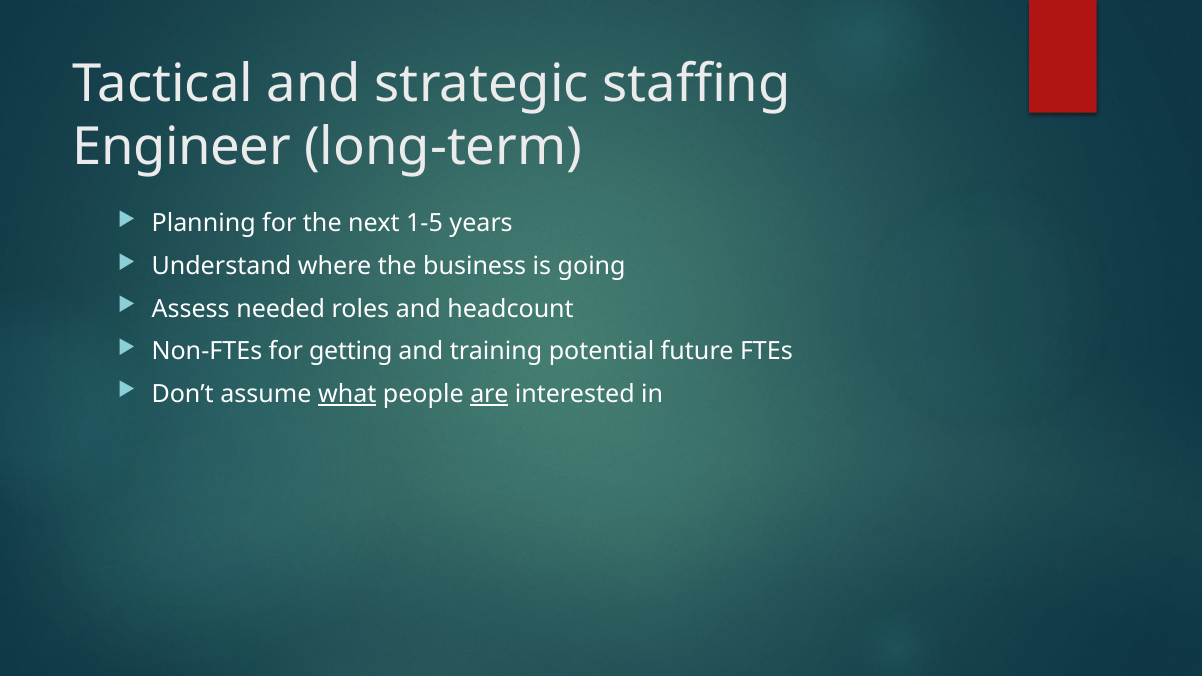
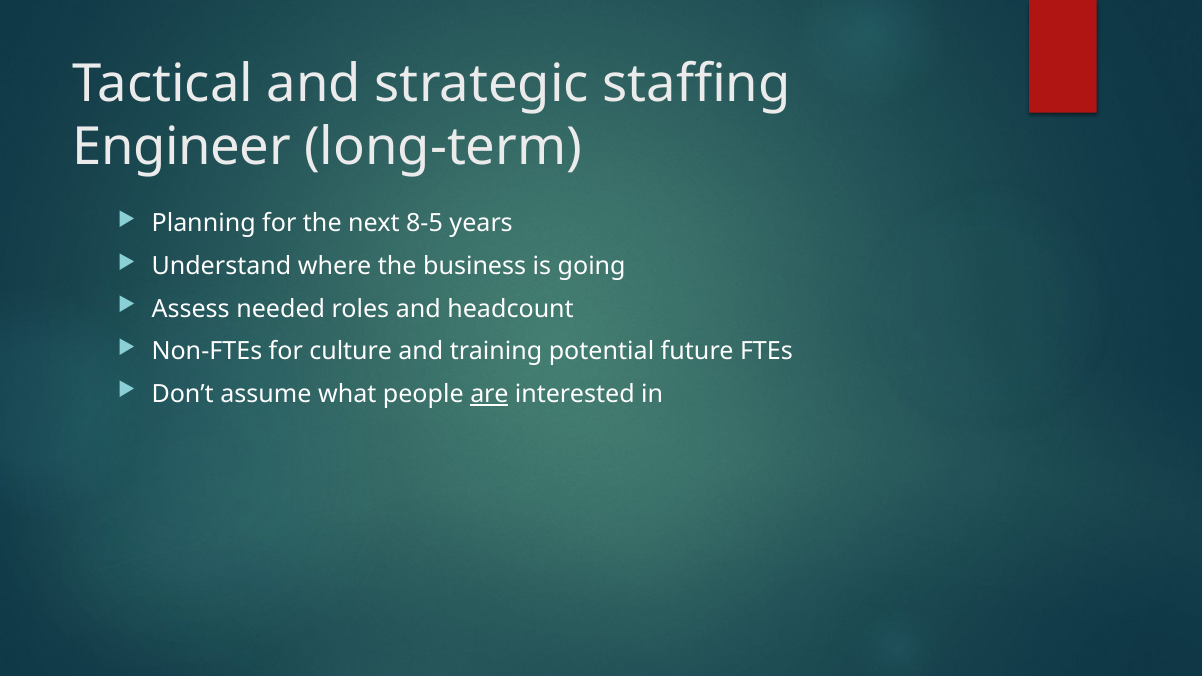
1-5: 1-5 -> 8-5
getting: getting -> culture
what underline: present -> none
